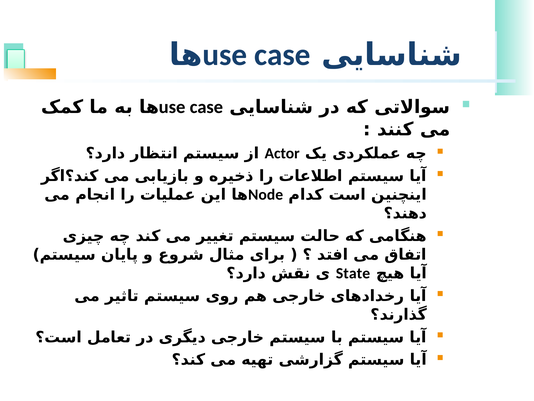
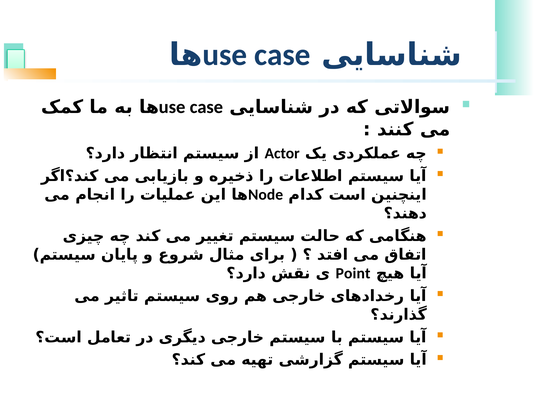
State: State -> Point
